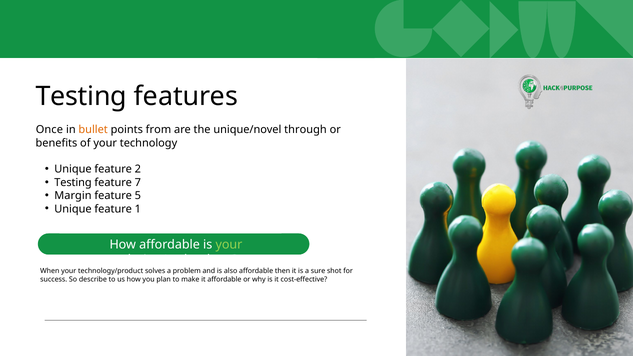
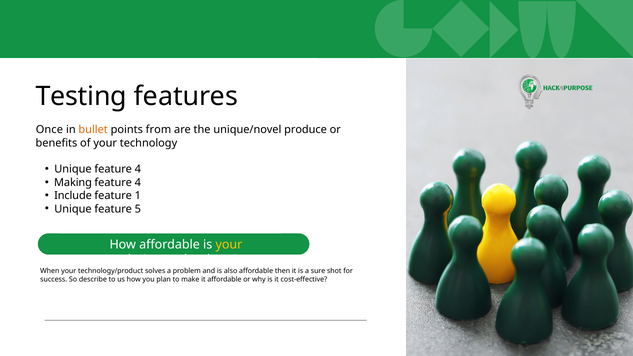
through: through -> produce
Unique feature 2: 2 -> 4
Testing at (73, 183): Testing -> Making
7 at (138, 183): 7 -> 4
Margin: Margin -> Include
5: 5 -> 1
1: 1 -> 5
your at (229, 245) colour: light green -> yellow
